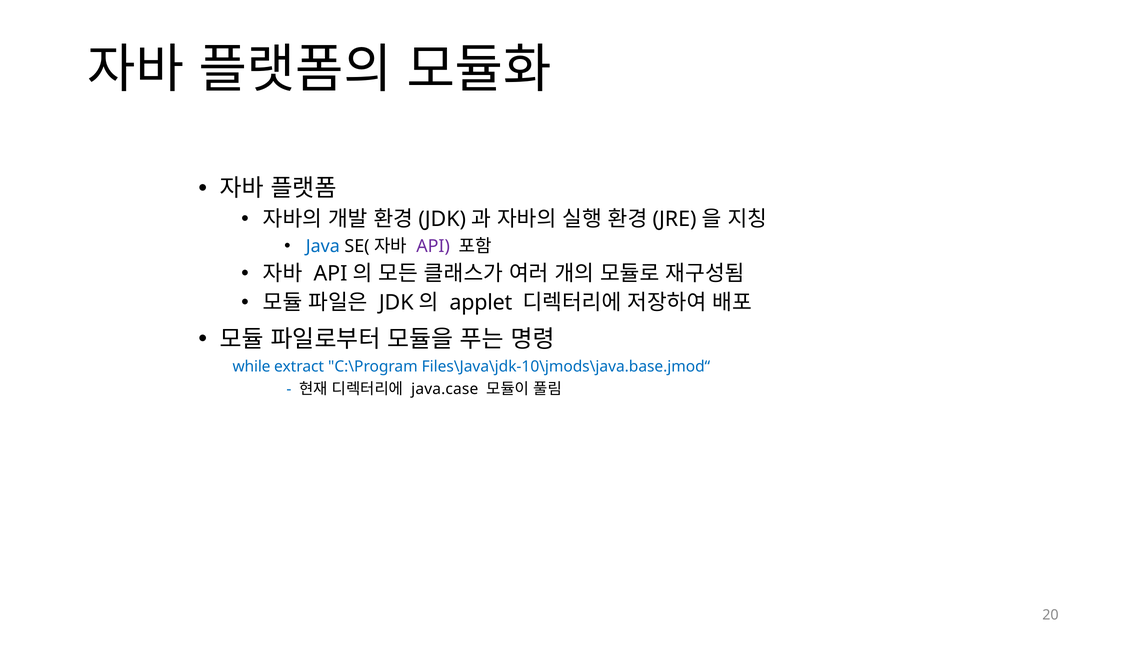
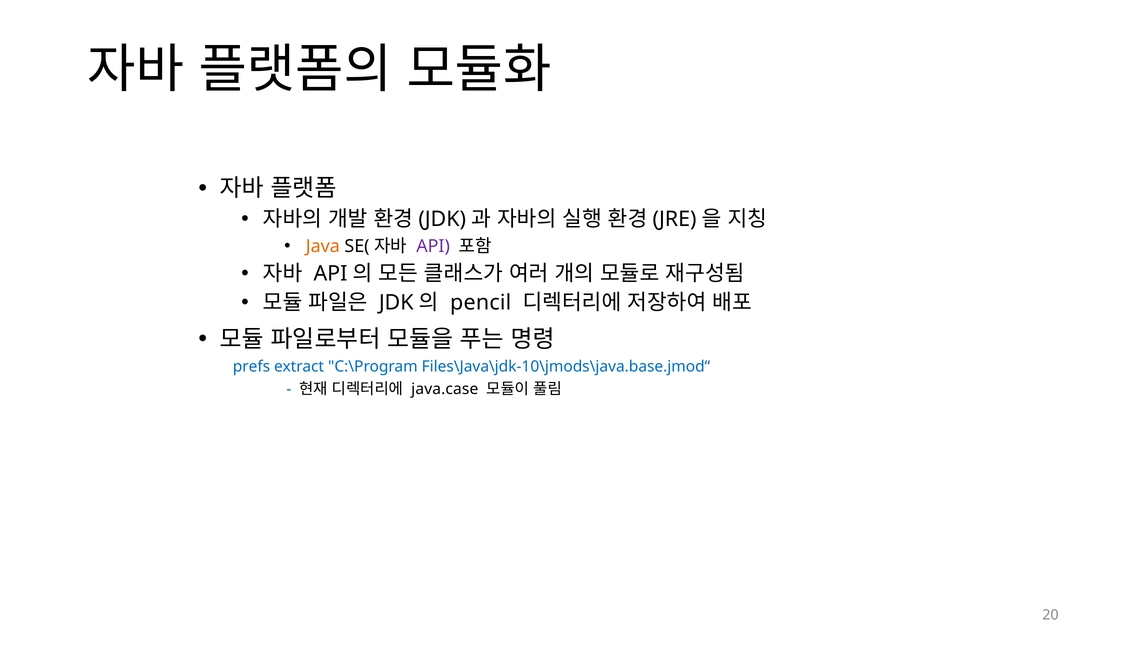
Java colour: blue -> orange
applet: applet -> pencil
while: while -> prefs
